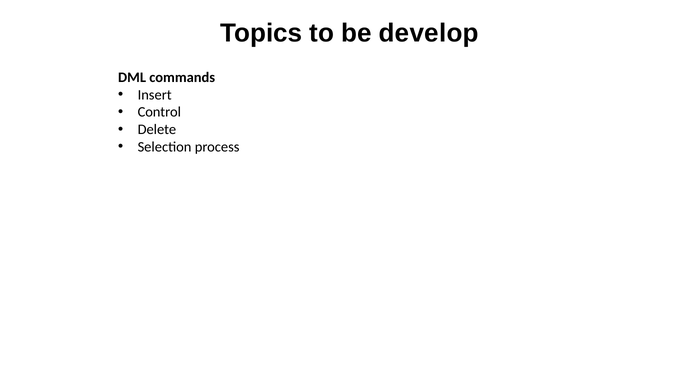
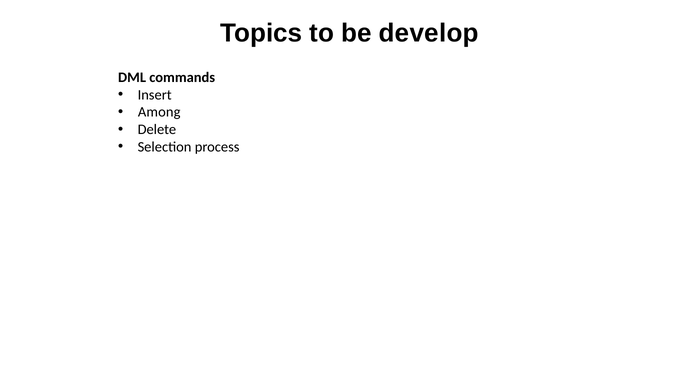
Control: Control -> Among
